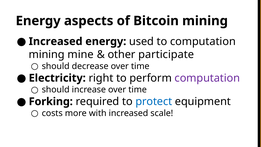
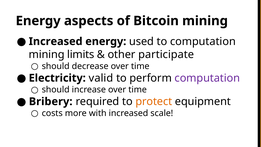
mine: mine -> limits
right: right -> valid
Forking: Forking -> Bribery
protect colour: blue -> orange
